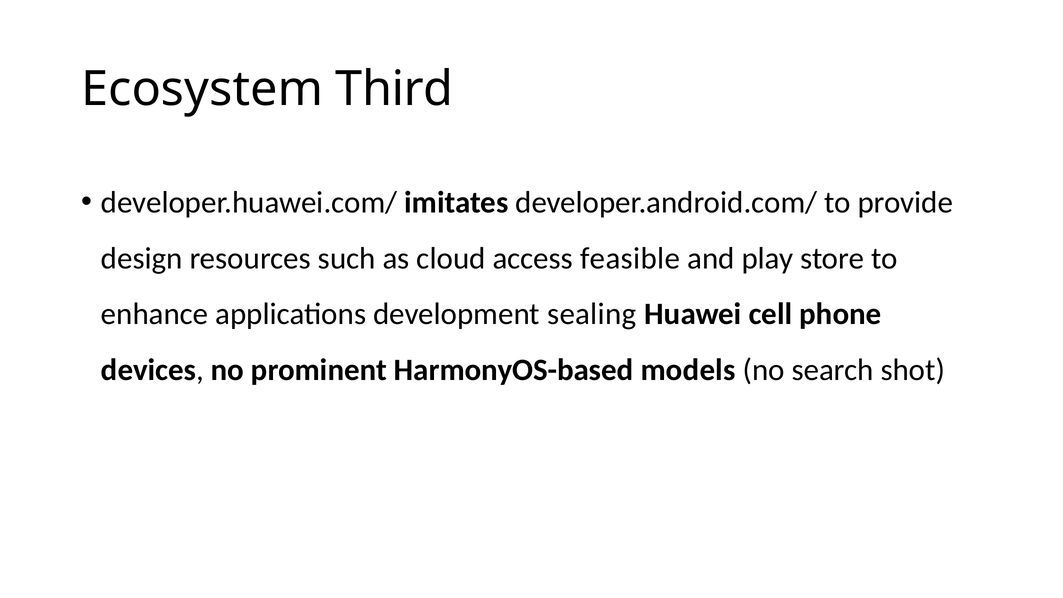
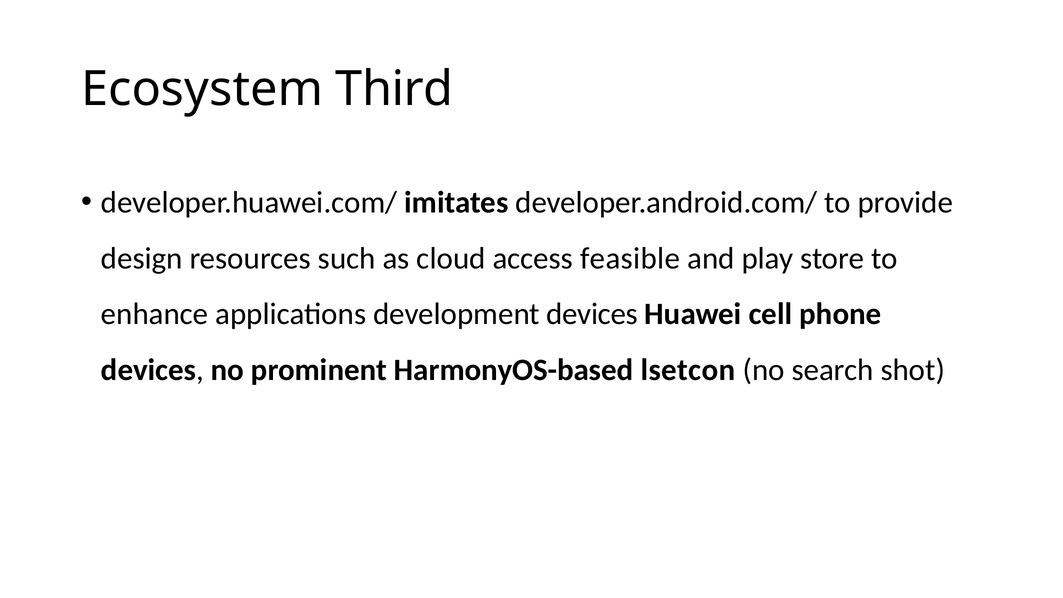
development sealing: sealing -> devices
models: models -> lsetcon
